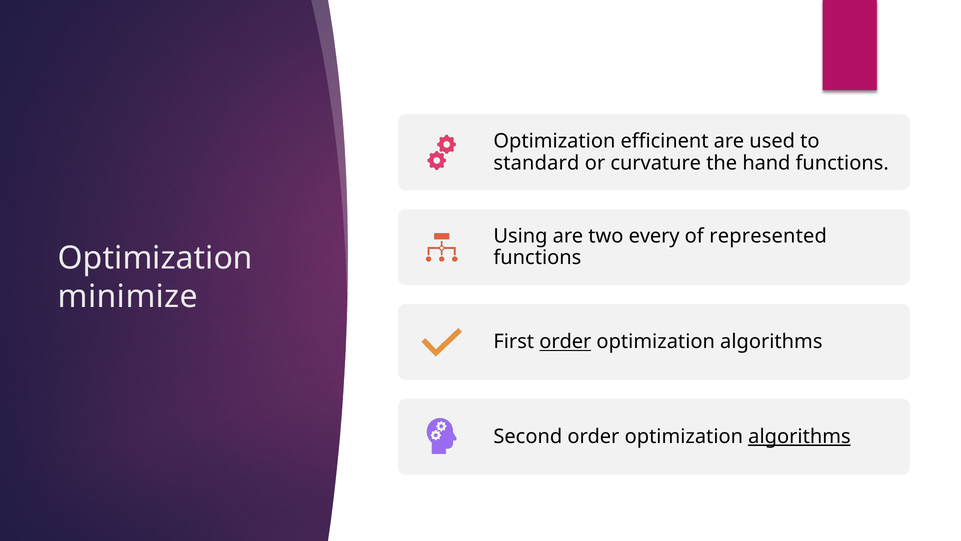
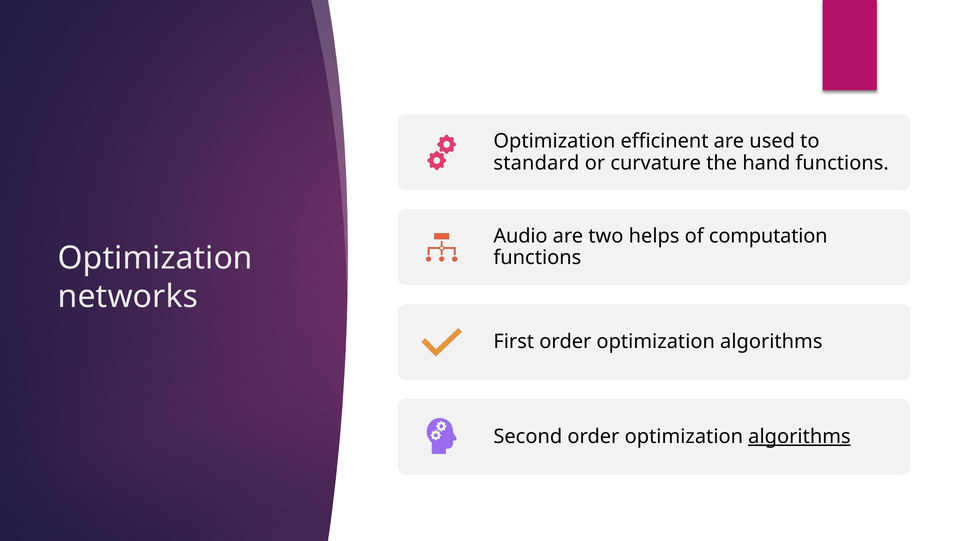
Using: Using -> Audio
every: every -> helps
represented: represented -> computation
minimize: minimize -> networks
order at (565, 342) underline: present -> none
